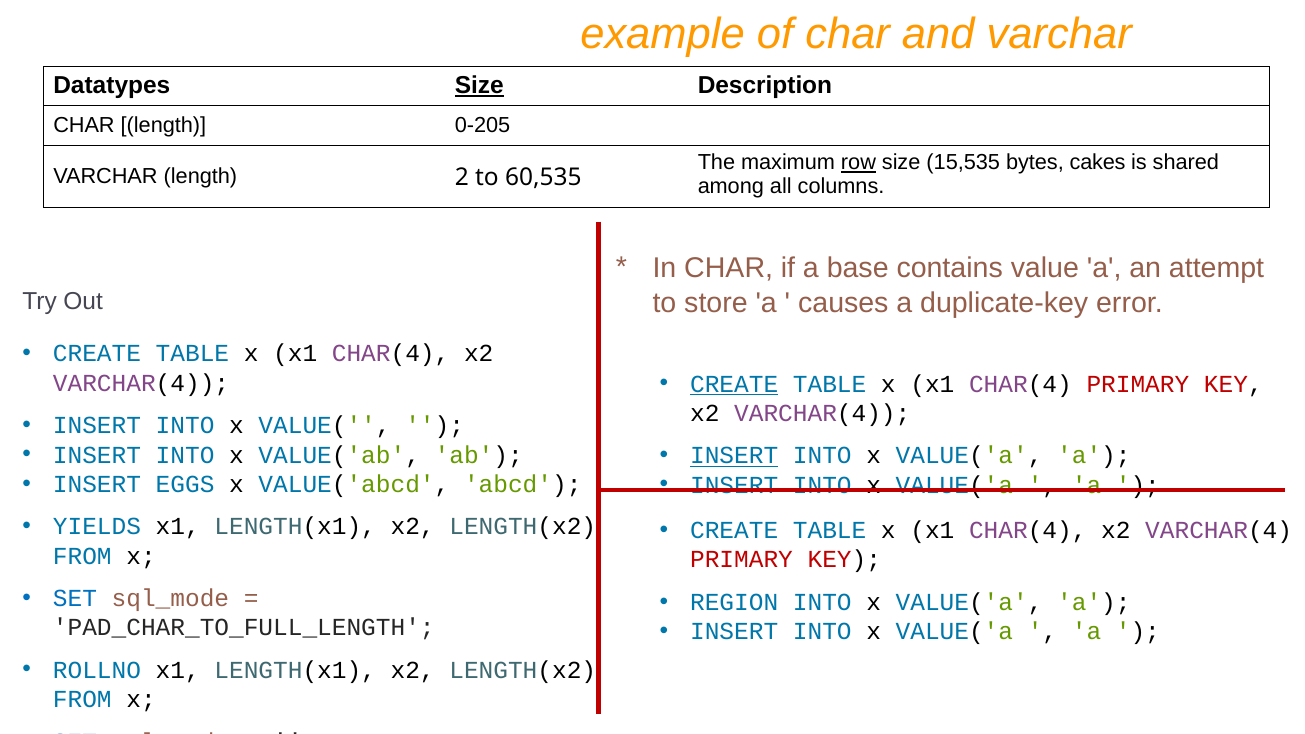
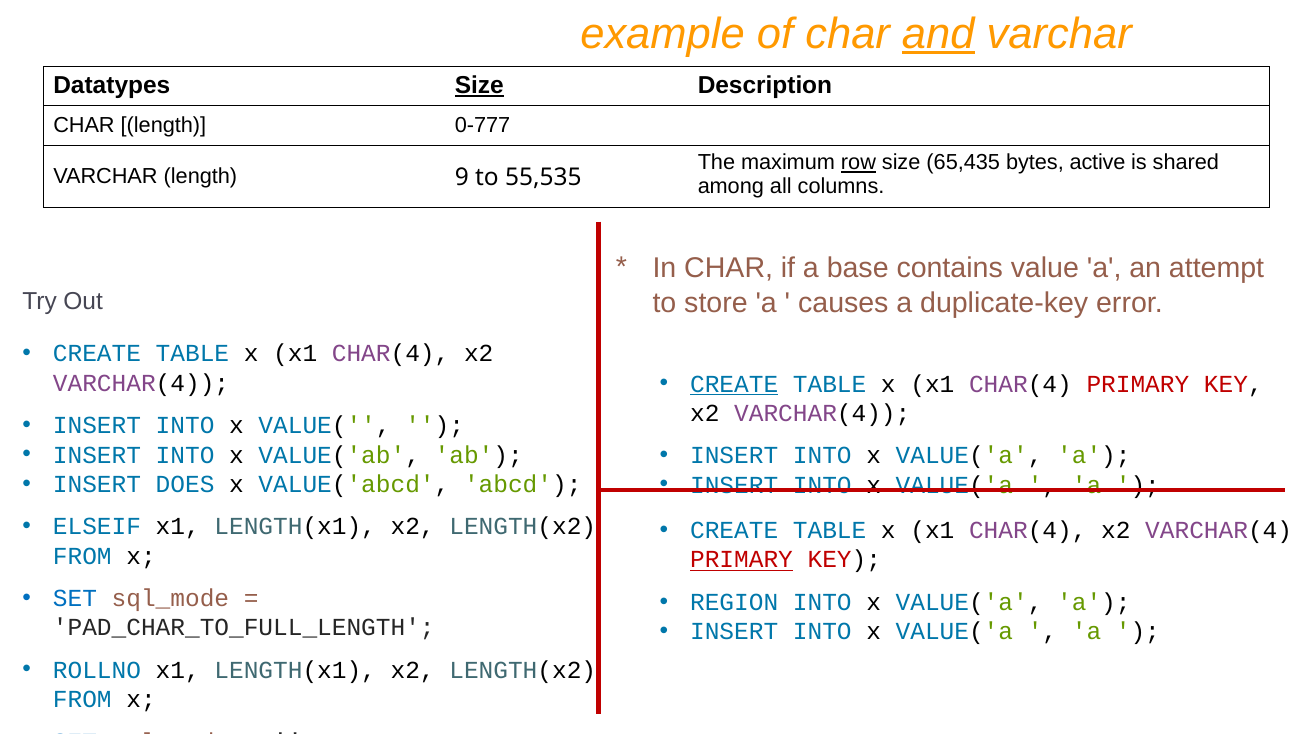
and underline: none -> present
0-205: 0-205 -> 0-777
15,535: 15,535 -> 65,435
cakes: cakes -> active
2: 2 -> 9
60,535: 60,535 -> 55,535
INSERT at (734, 456) underline: present -> none
EGGS: EGGS -> DOES
YIELDS: YIELDS -> ELSEIF
PRIMARY at (742, 560) underline: none -> present
